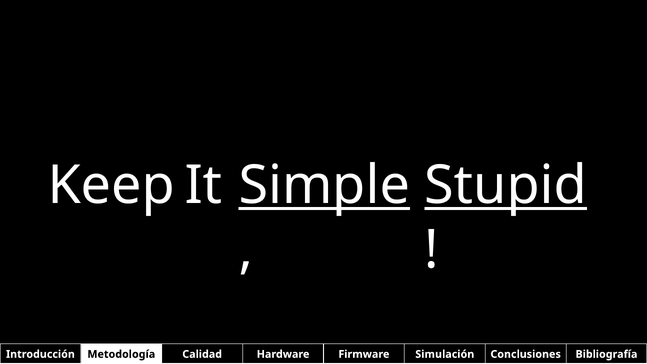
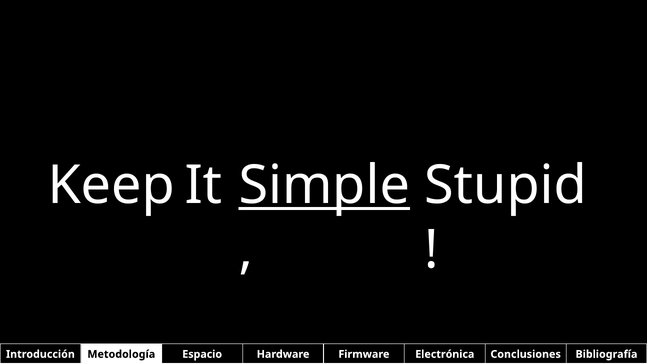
Stupid underline: present -> none
Calidad: Calidad -> Espacio
Simulación: Simulación -> Electrónica
